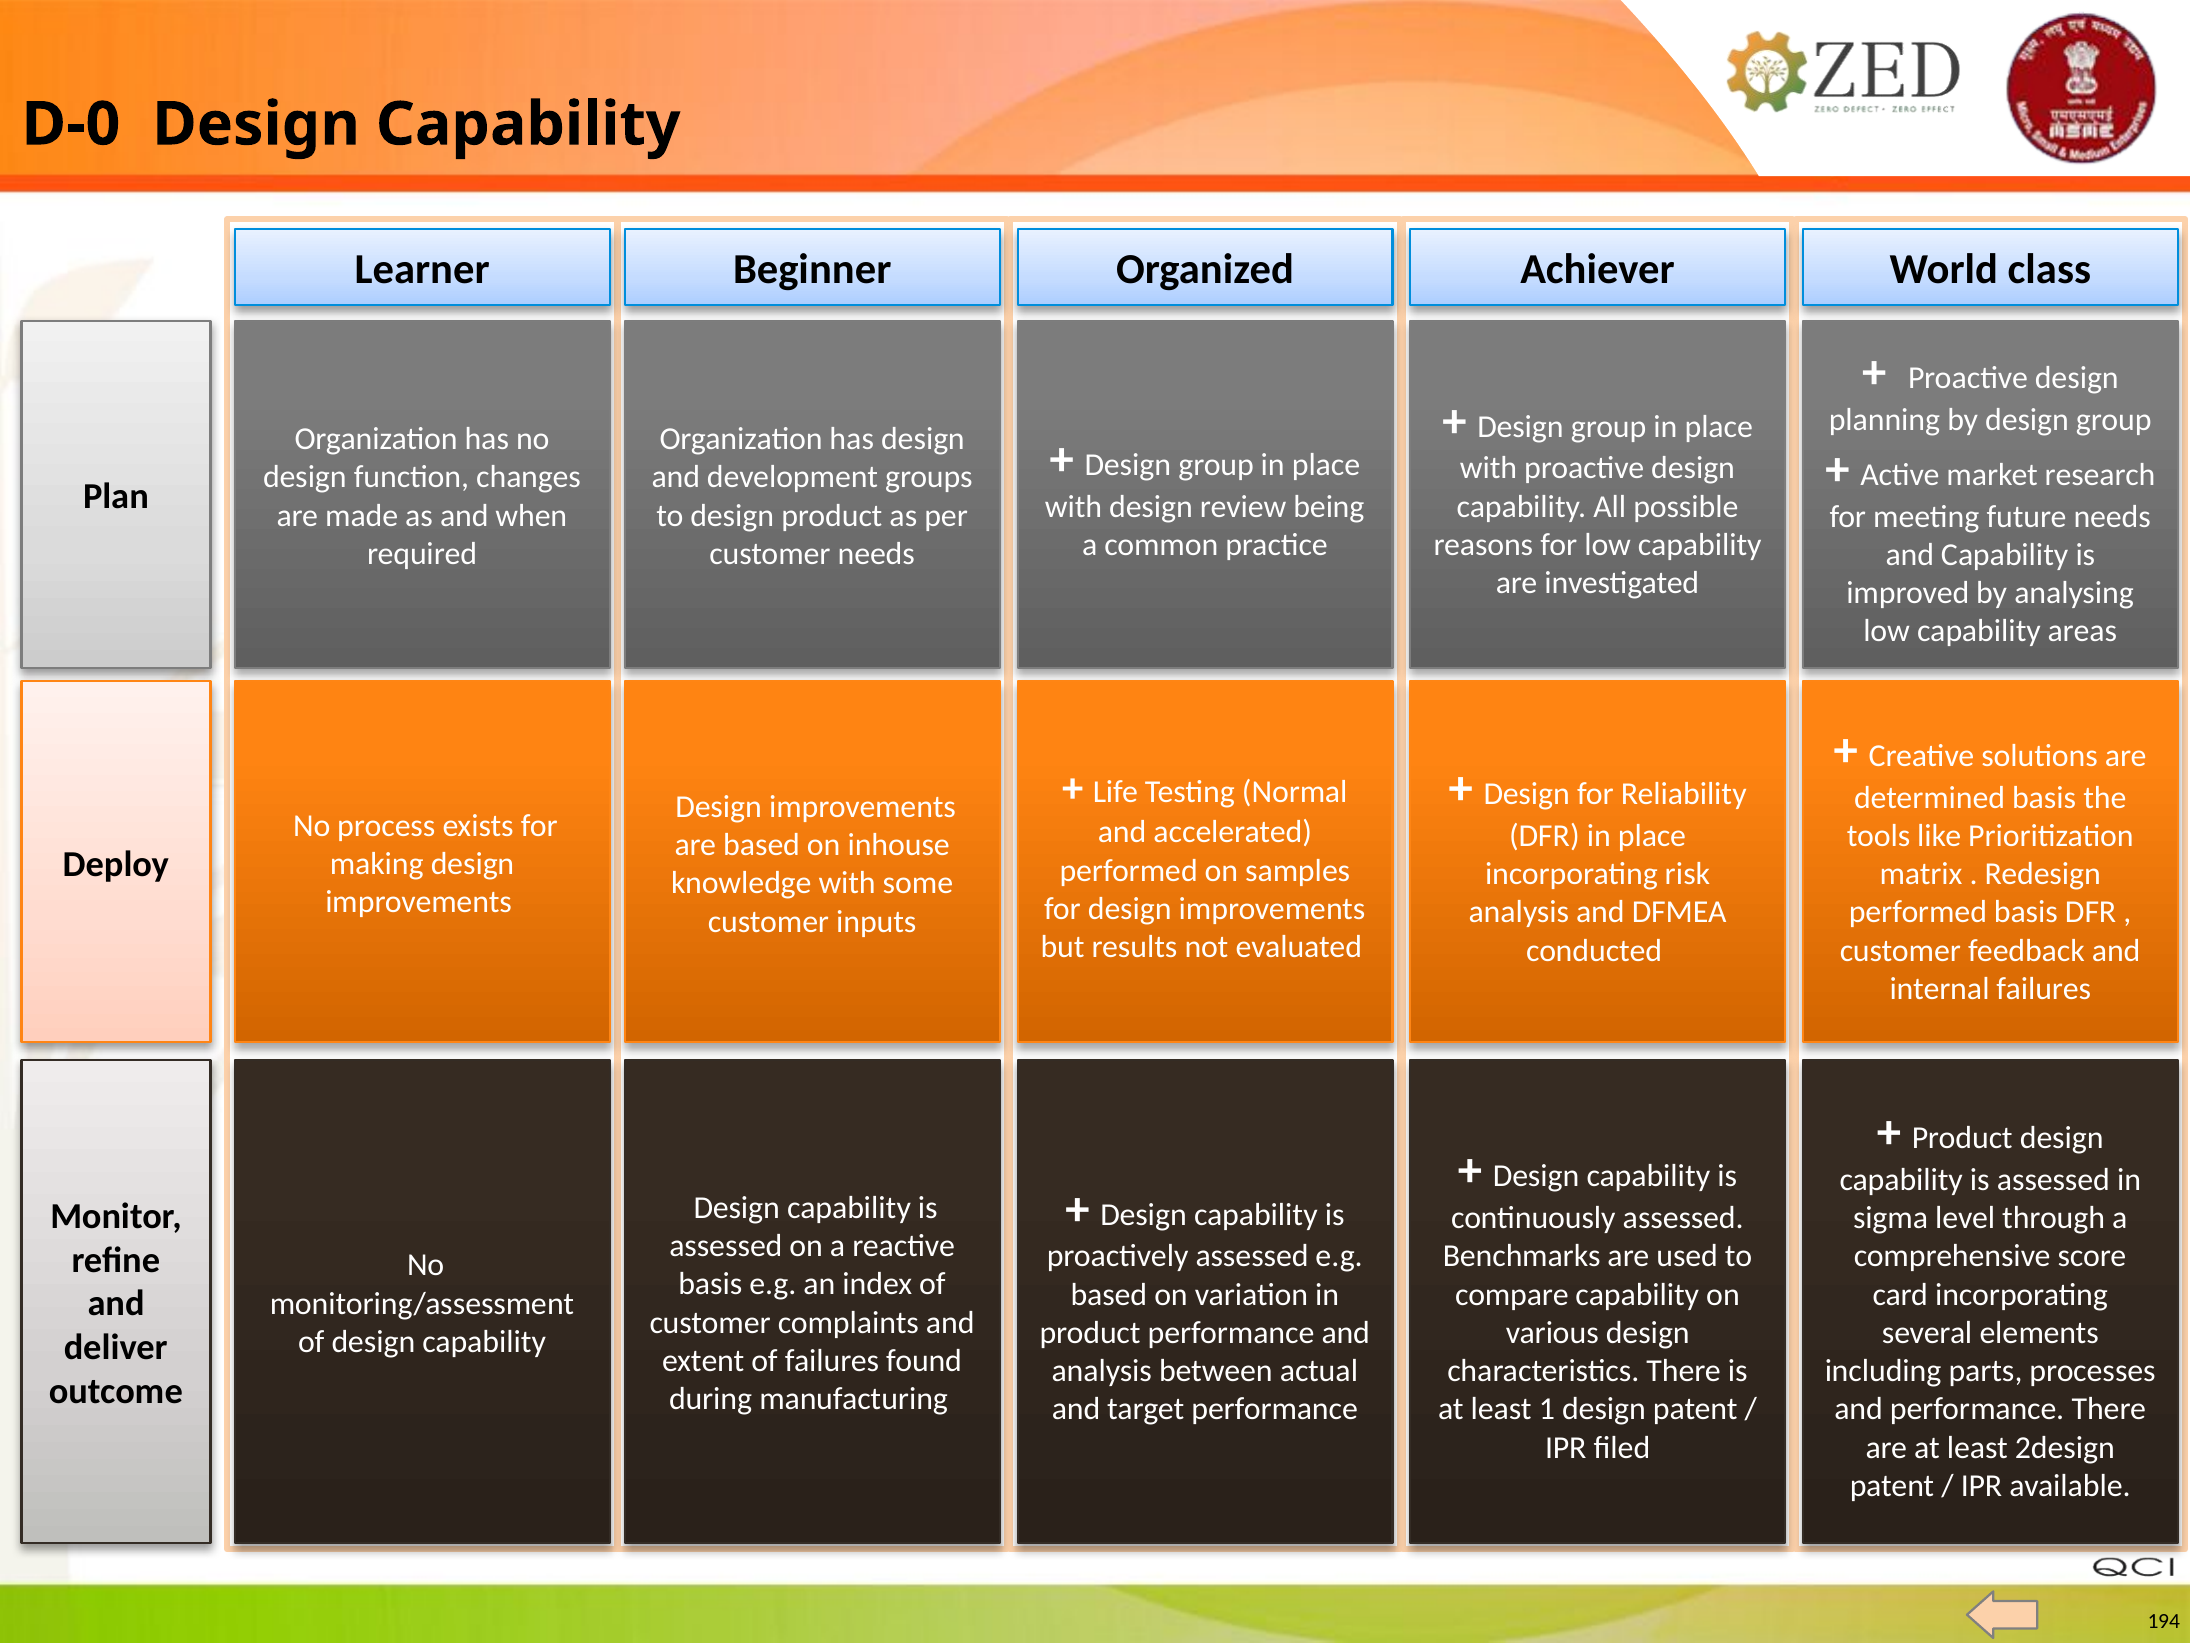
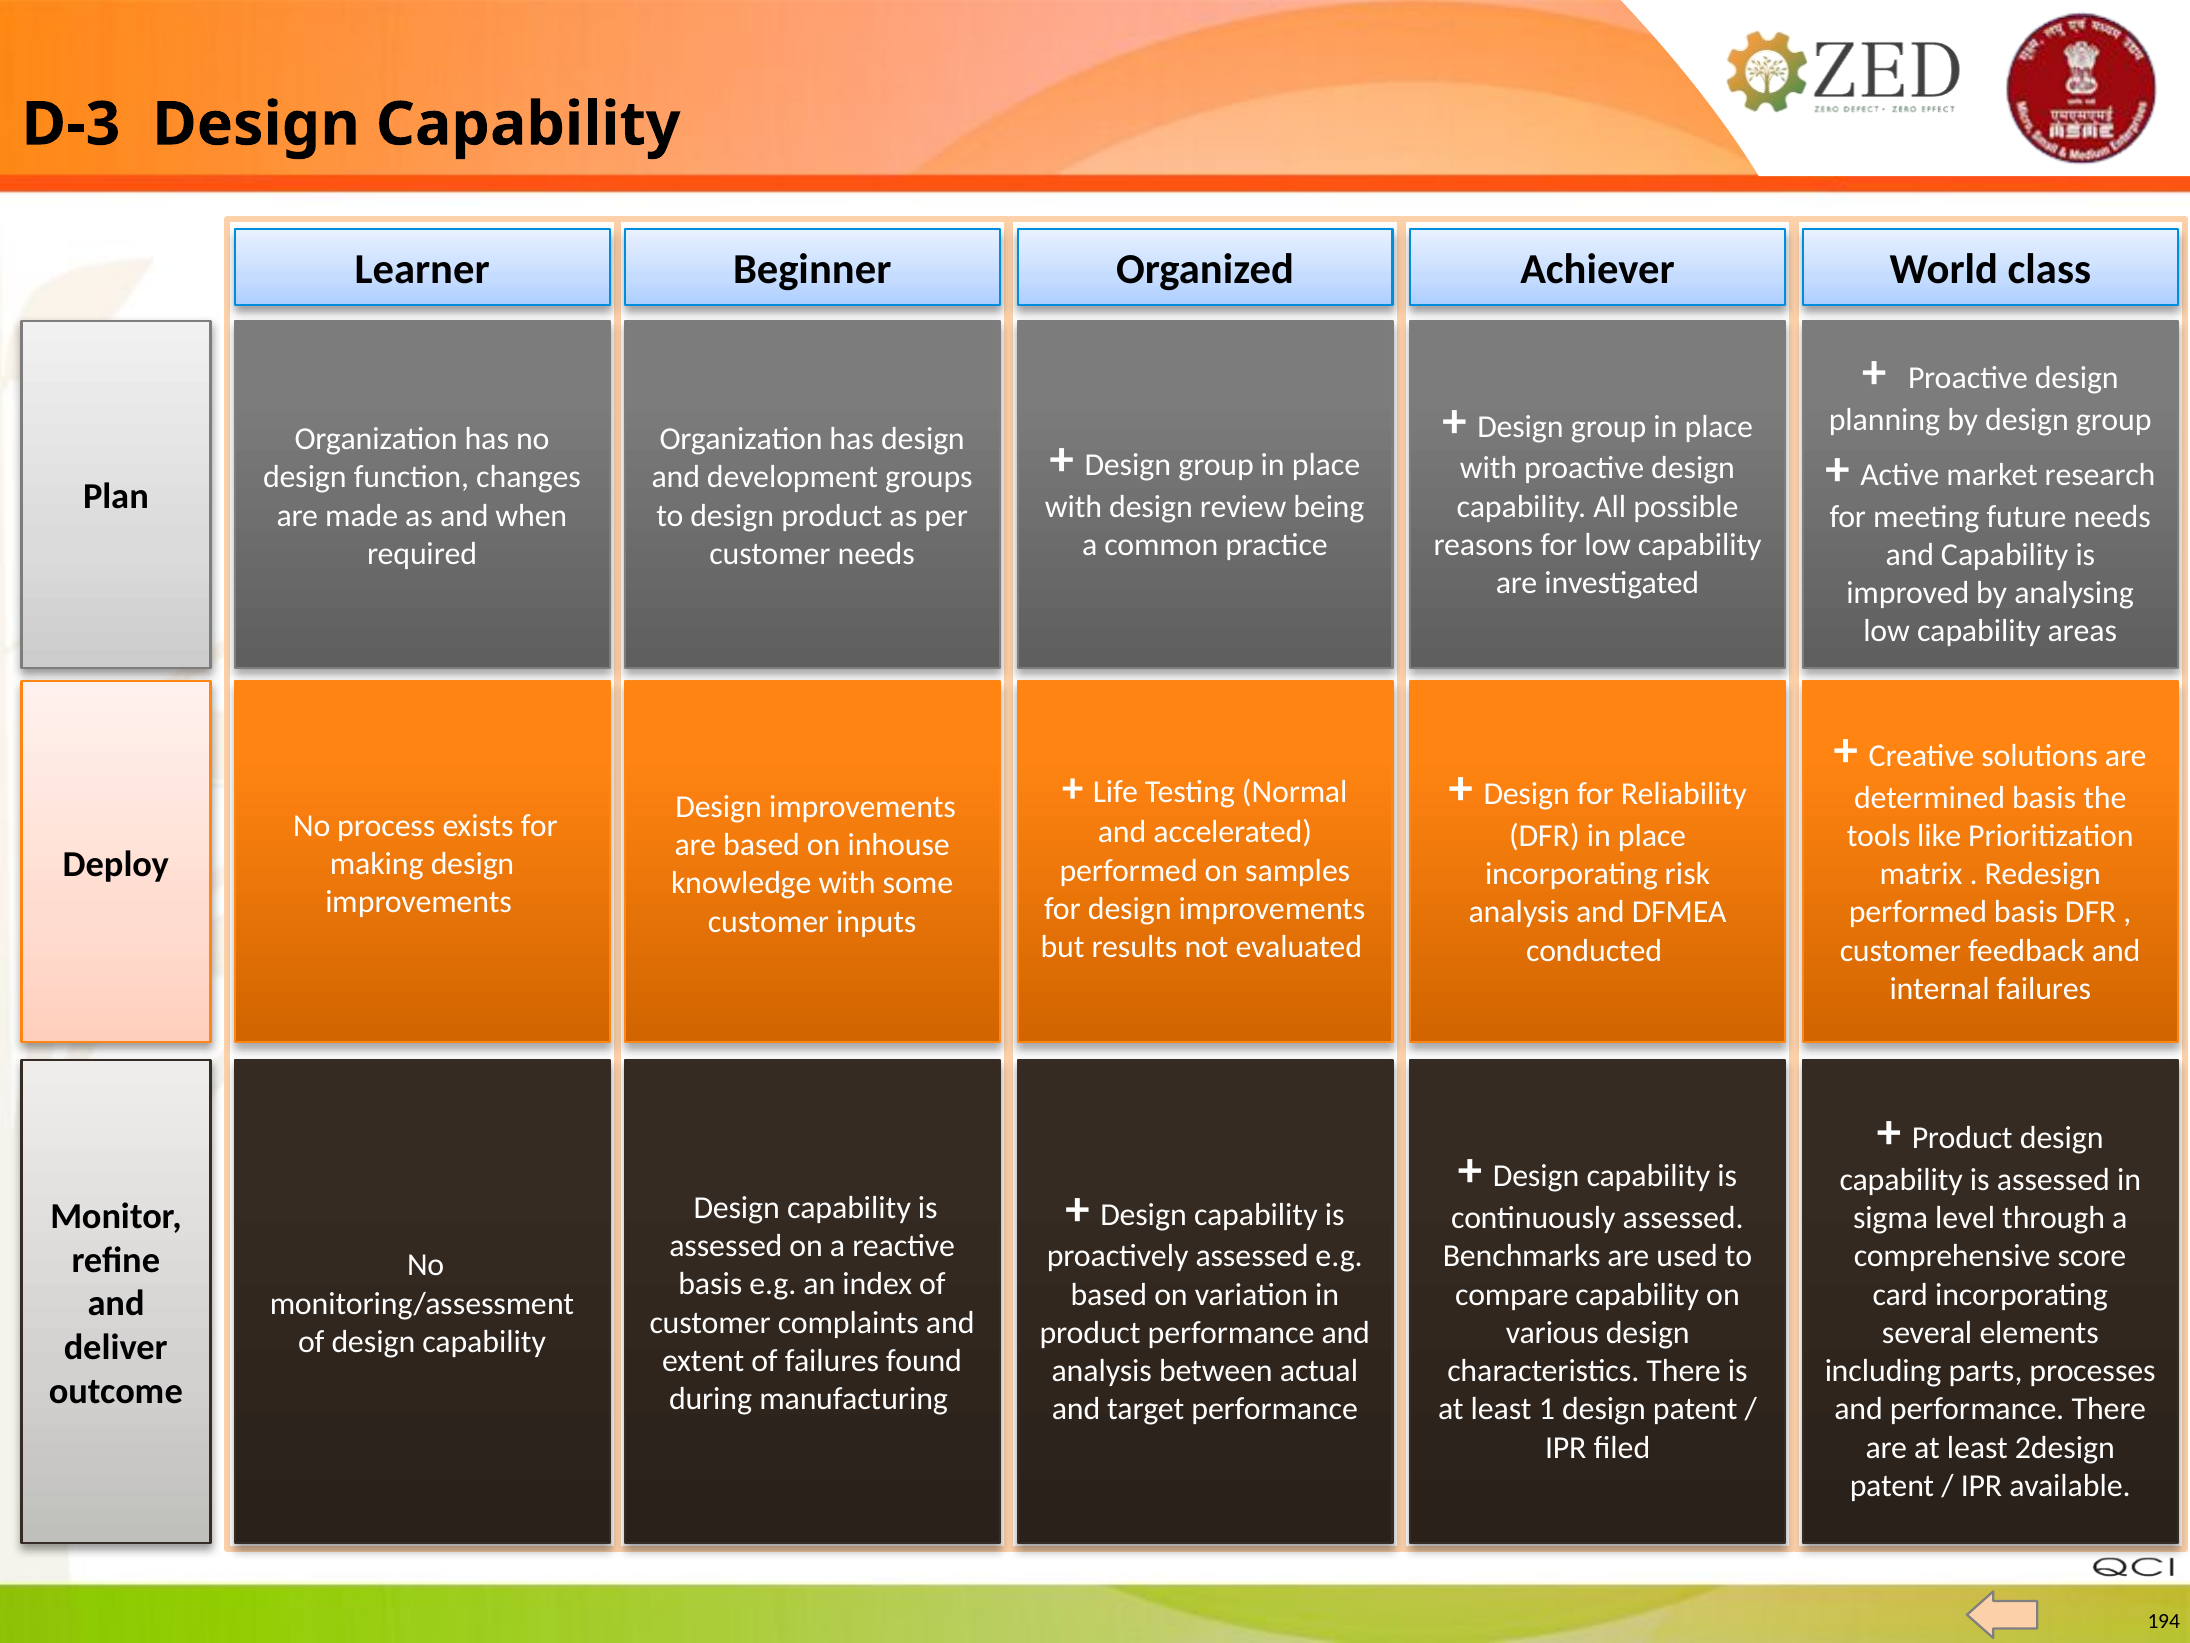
D-0: D-0 -> D-3
